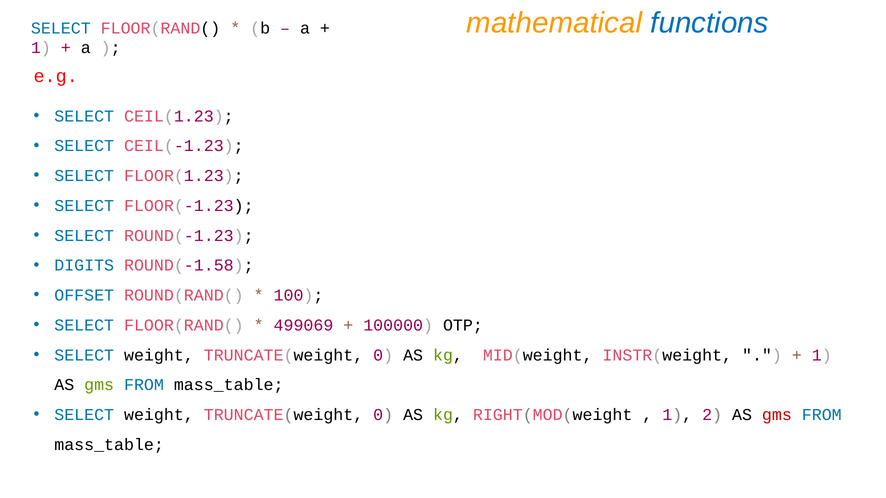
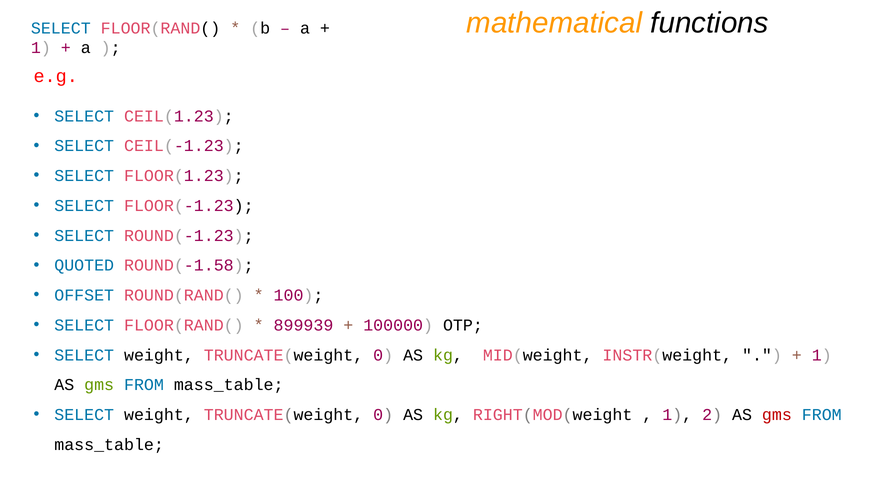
functions colour: blue -> black
DIGITS: DIGITS -> QUOTED
499069: 499069 -> 899939
